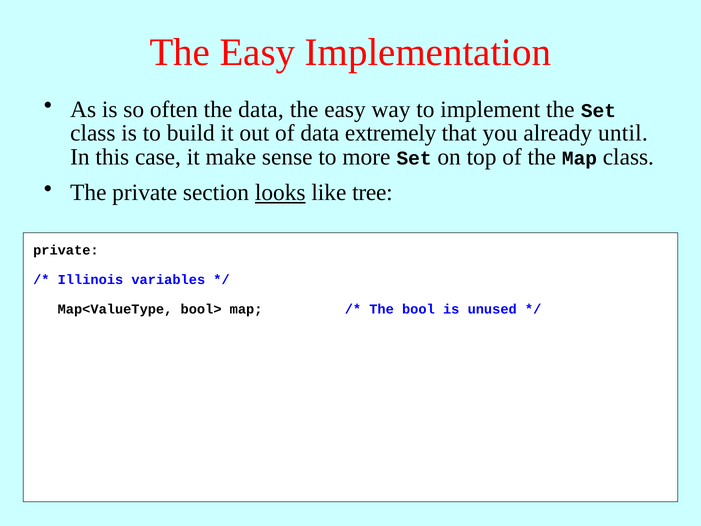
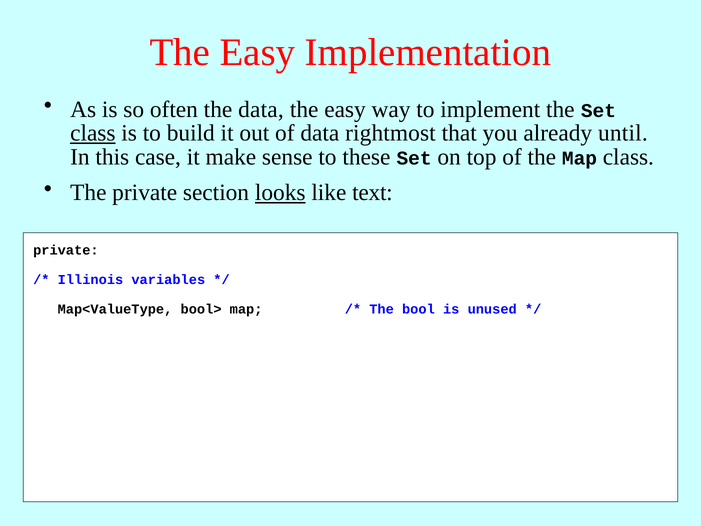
class at (93, 133) underline: none -> present
extremely: extremely -> rightmost
more: more -> these
tree: tree -> text
